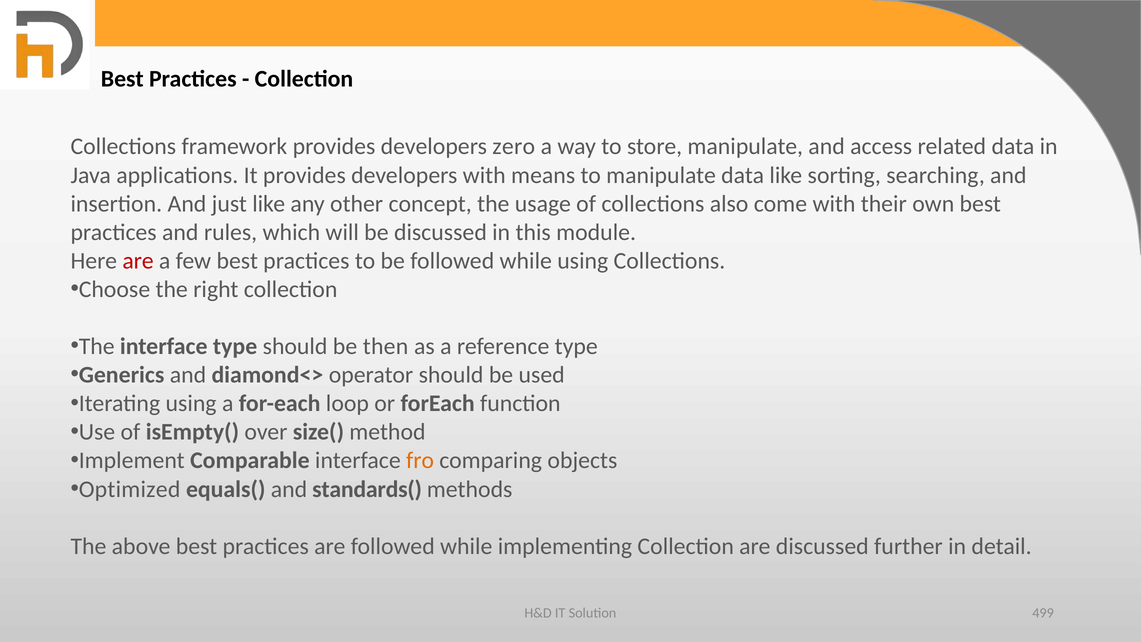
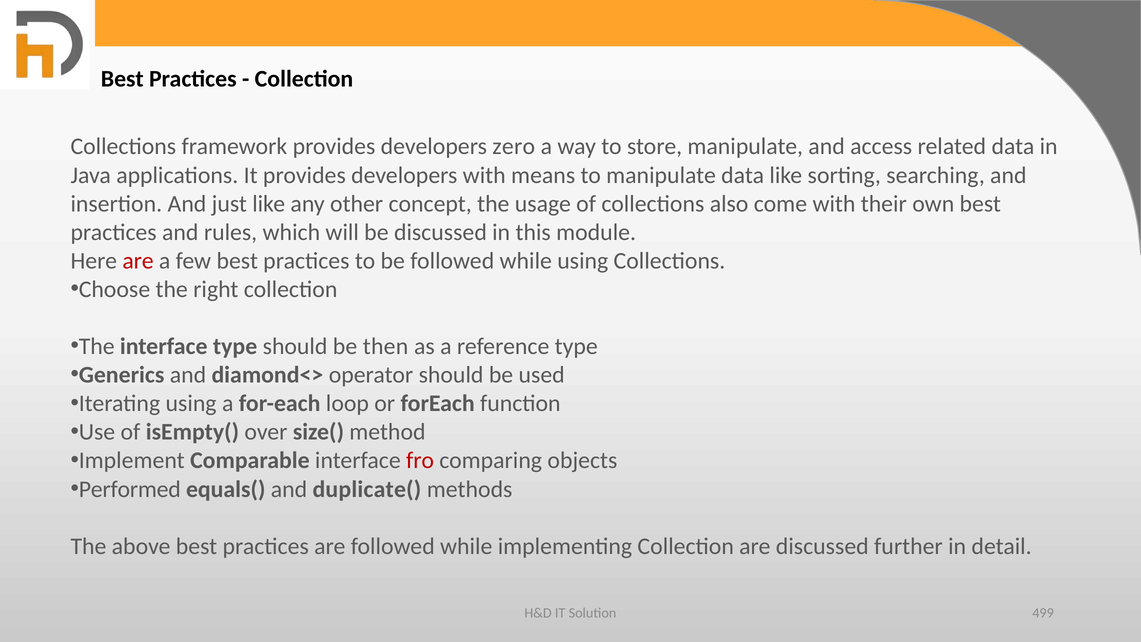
fro colour: orange -> red
Optimized: Optimized -> Performed
standards(: standards( -> duplicate(
